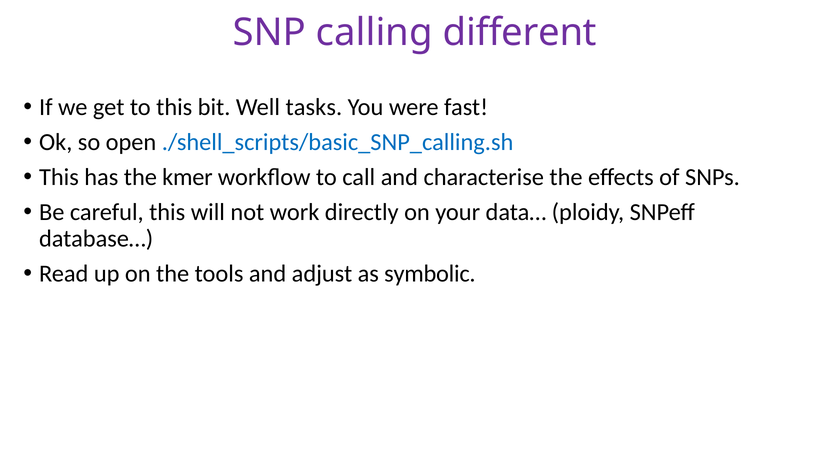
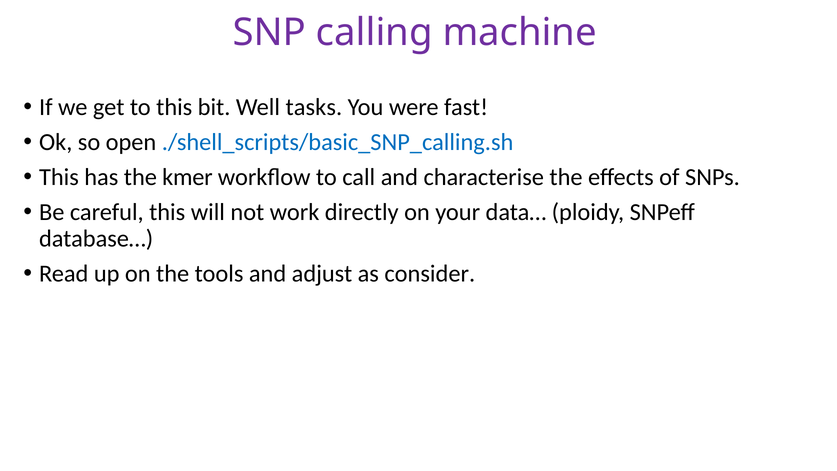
different: different -> machine
symbolic: symbolic -> consider
